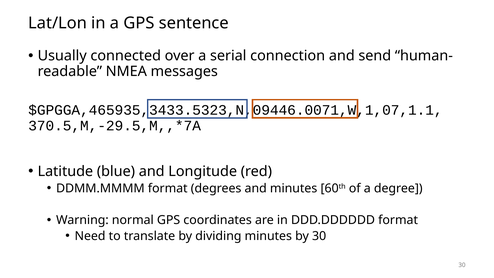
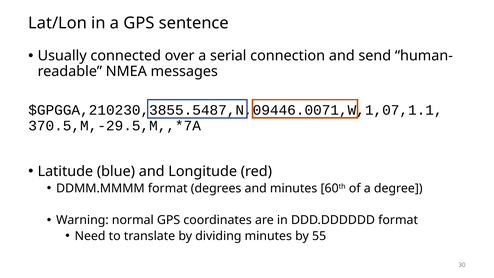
$GPGGA,465935,3433.5323,N,09446.0071,W,1,07,1.1: $GPGGA,465935,3433.5323,N,09446.0071,W,1,07,1.1 -> $GPGGA,210230,3855.5487,N,09446.0071,W,1,07,1.1
by 30: 30 -> 55
